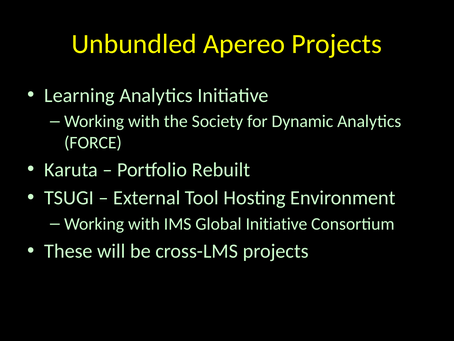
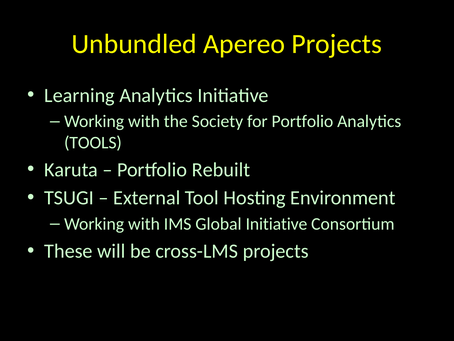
for Dynamic: Dynamic -> Portfolio
FORCE: FORCE -> TOOLS
